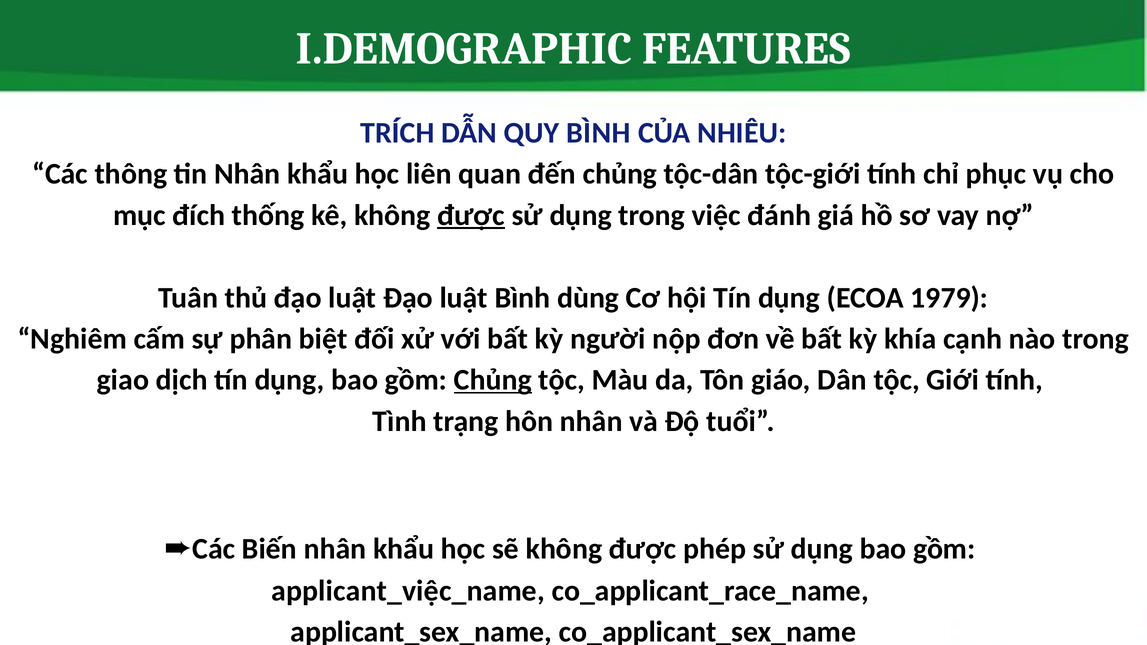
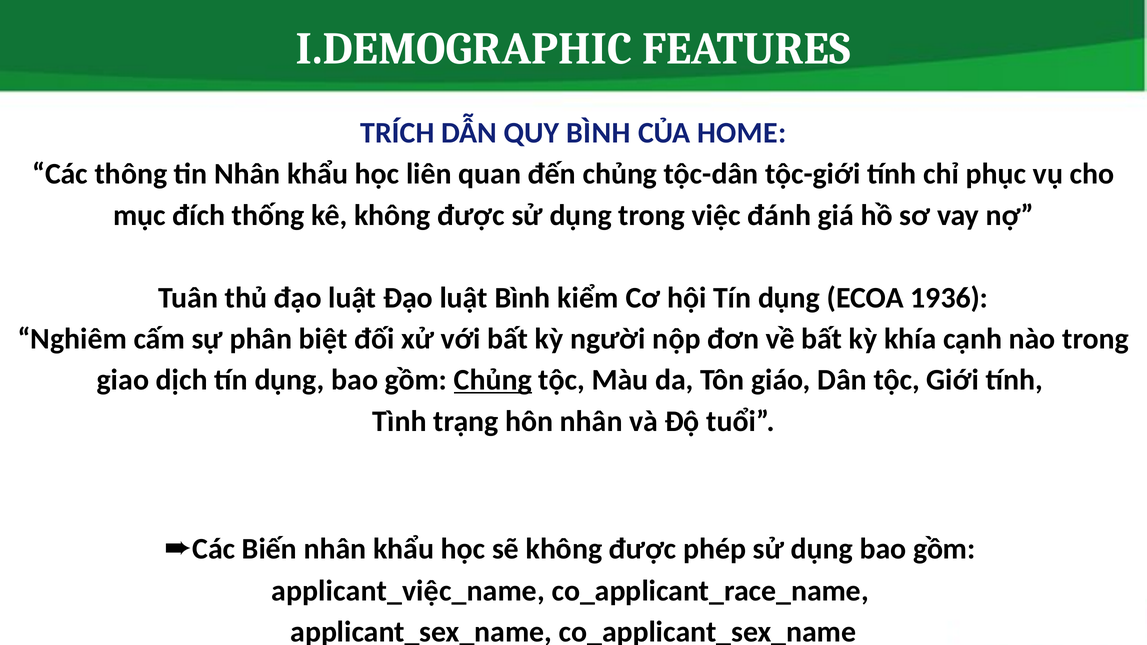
NHIÊU: NHIÊU -> HOME
được at (471, 215) underline: present -> none
dùng: dùng -> kiểm
1979: 1979 -> 1936
